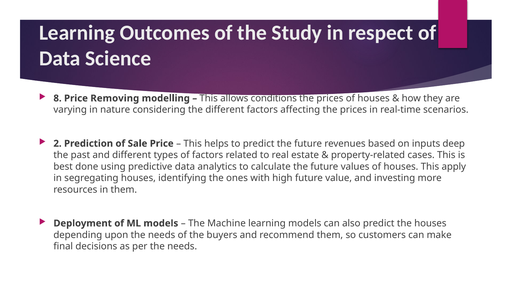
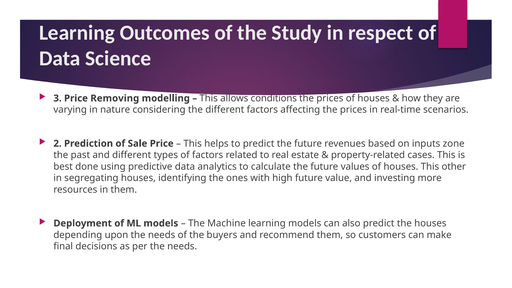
8: 8 -> 3
deep: deep -> zone
apply: apply -> other
